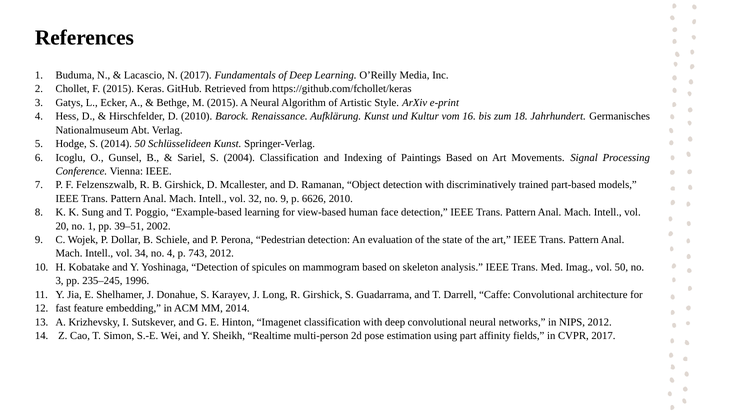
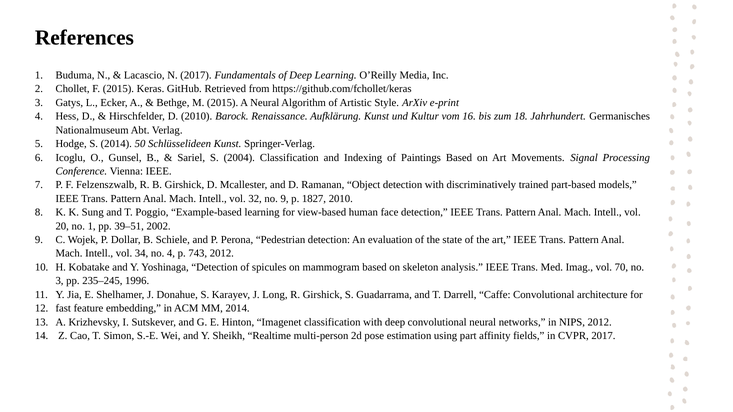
6626: 6626 -> 1827
vol 50: 50 -> 70
